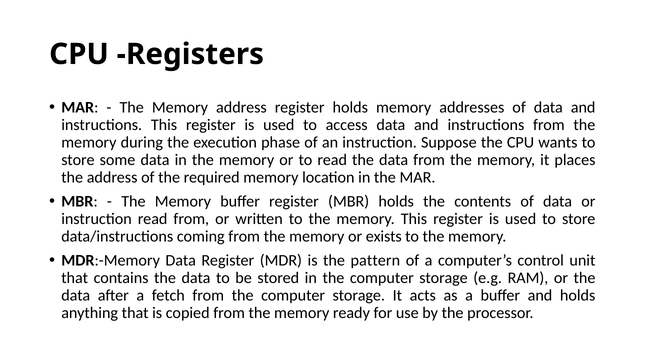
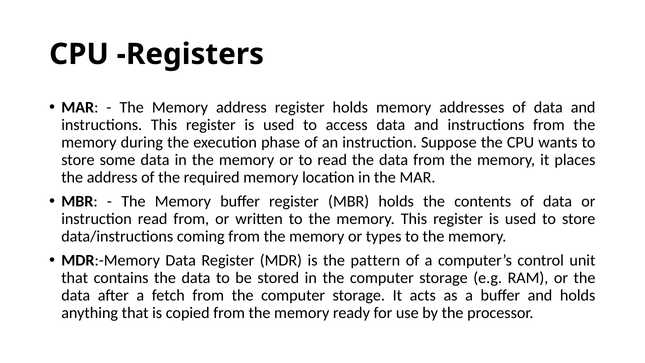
exists: exists -> types
